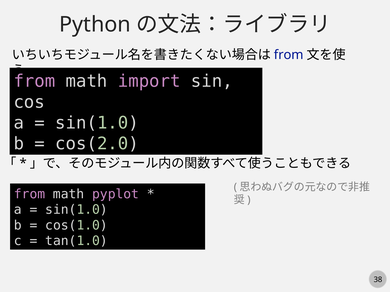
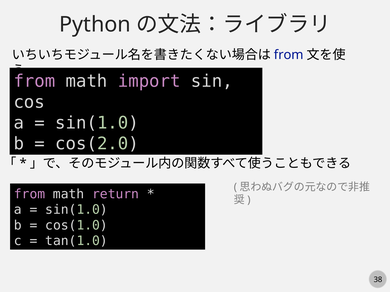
pyplot: pyplot -> return
